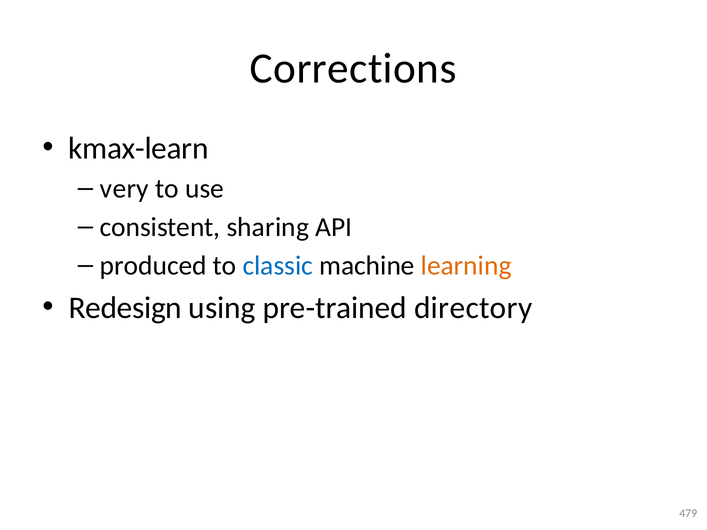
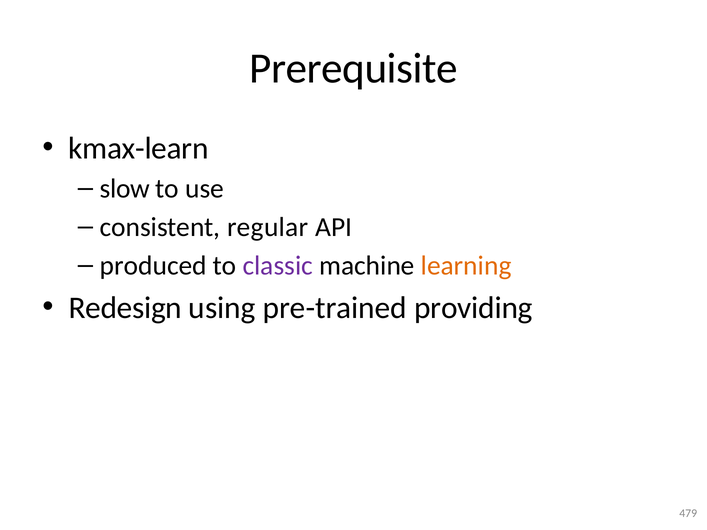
Corrections: Corrections -> Prerequisite
very: very -> slow
sharing: sharing -> regular
classic colour: blue -> purple
directory: directory -> providing
